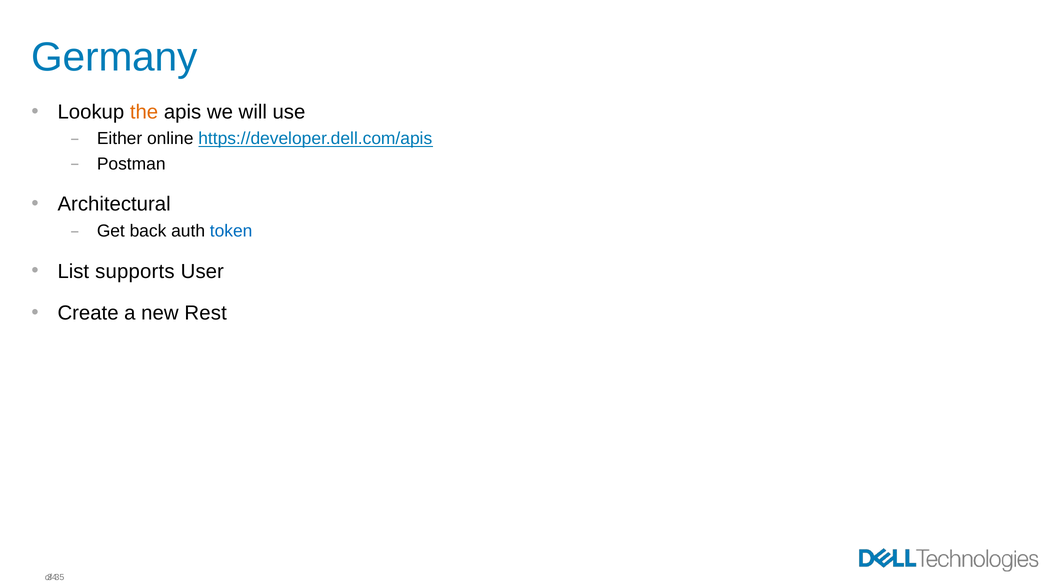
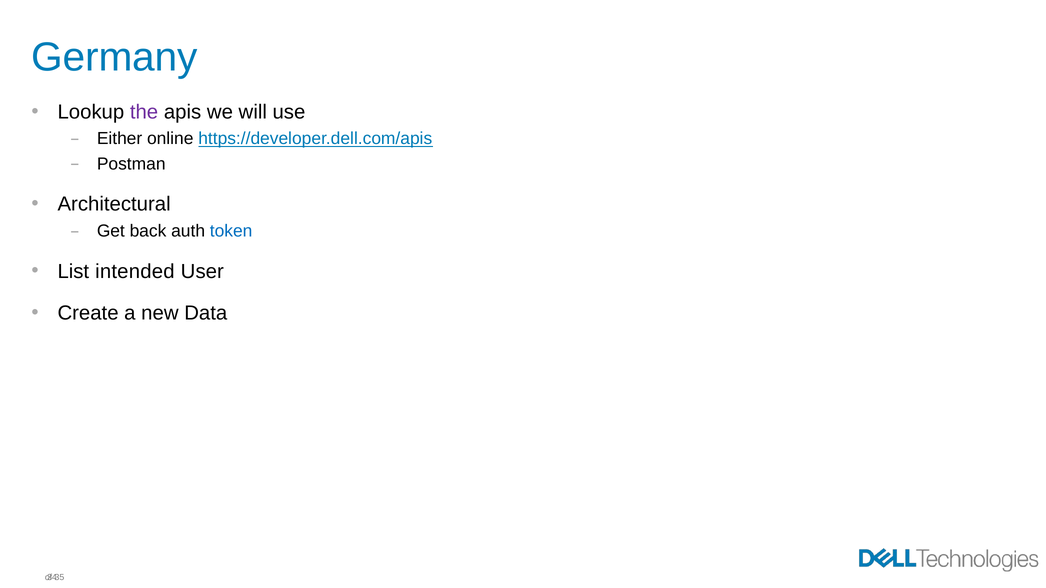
the colour: orange -> purple
supports: supports -> intended
Rest: Rest -> Data
